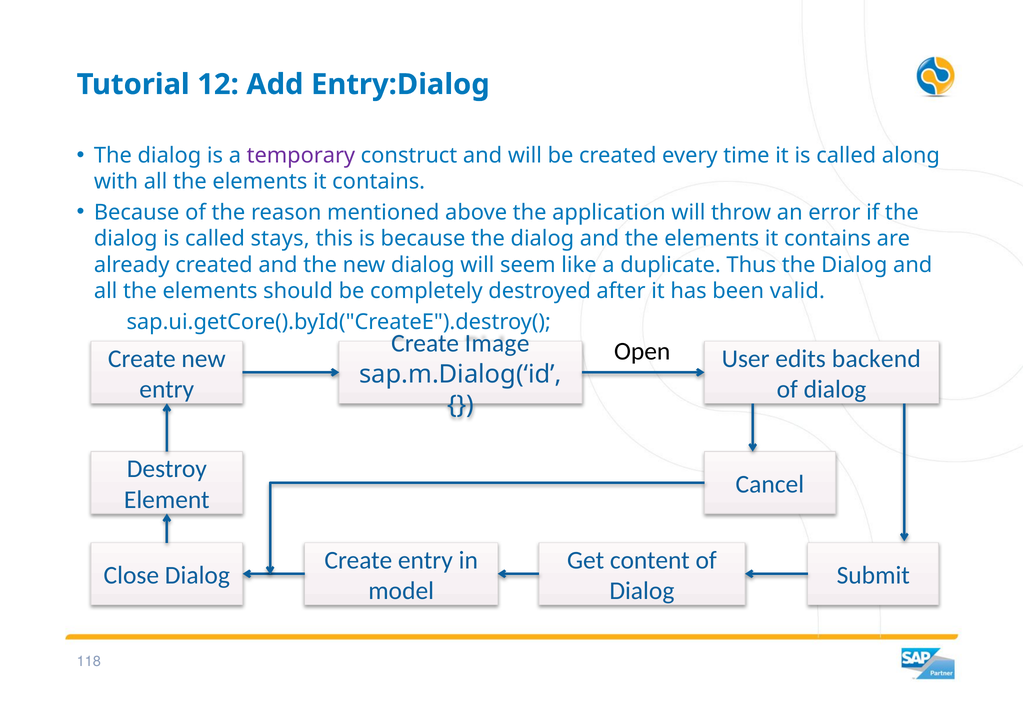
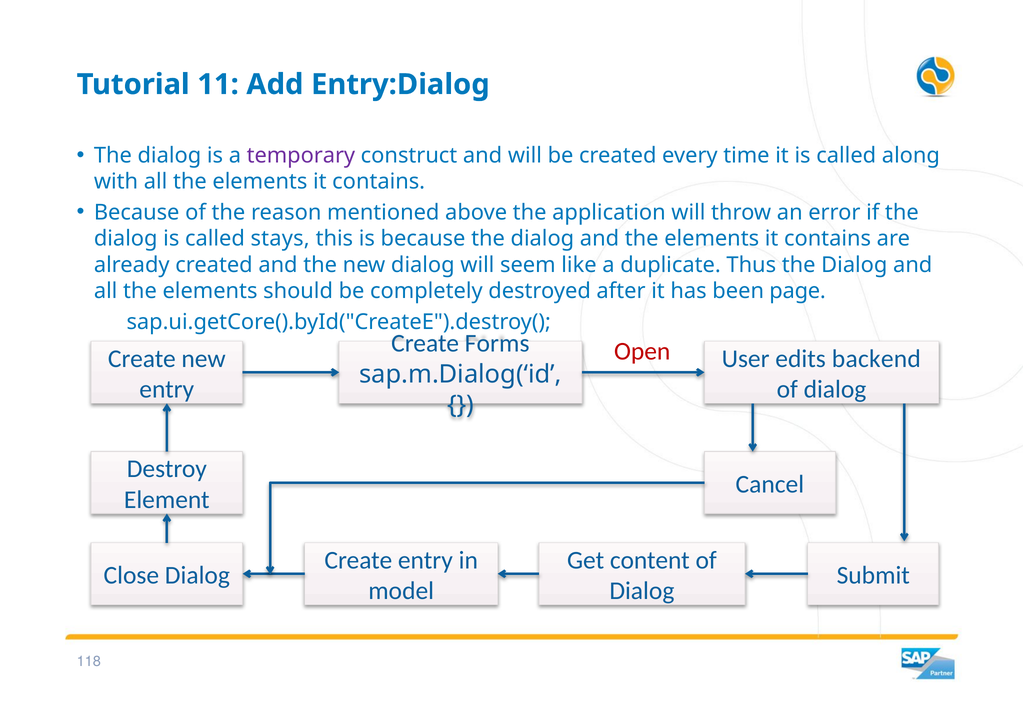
12: 12 -> 11
valid: valid -> page
Image: Image -> Forms
Open colour: black -> red
